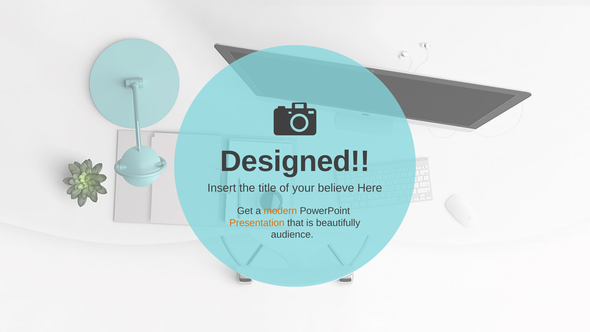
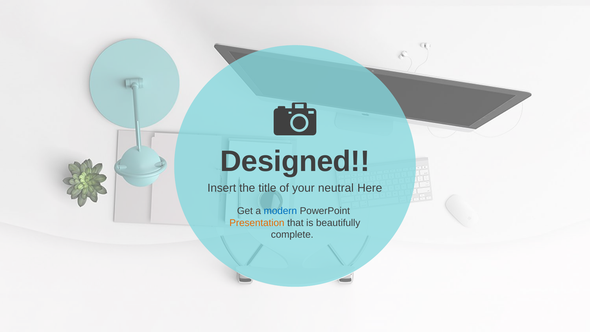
believe: believe -> neutral
modern colour: orange -> blue
audience: audience -> complete
